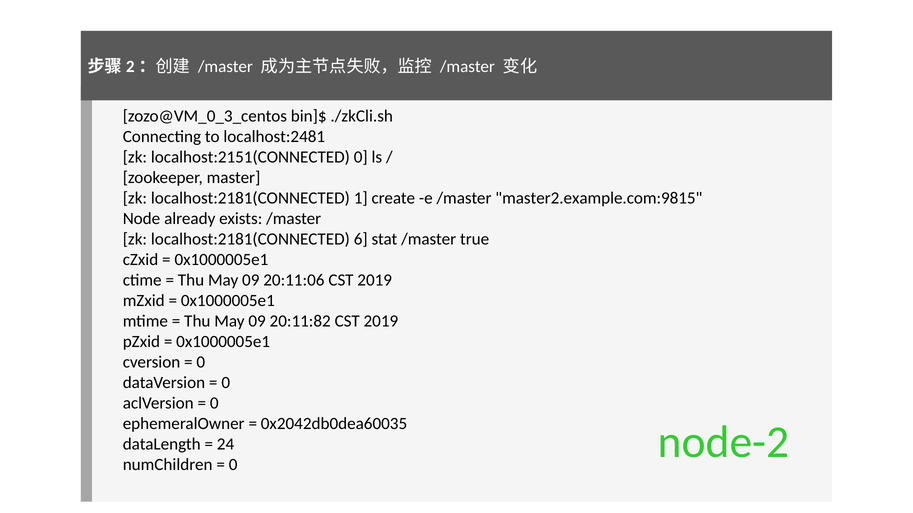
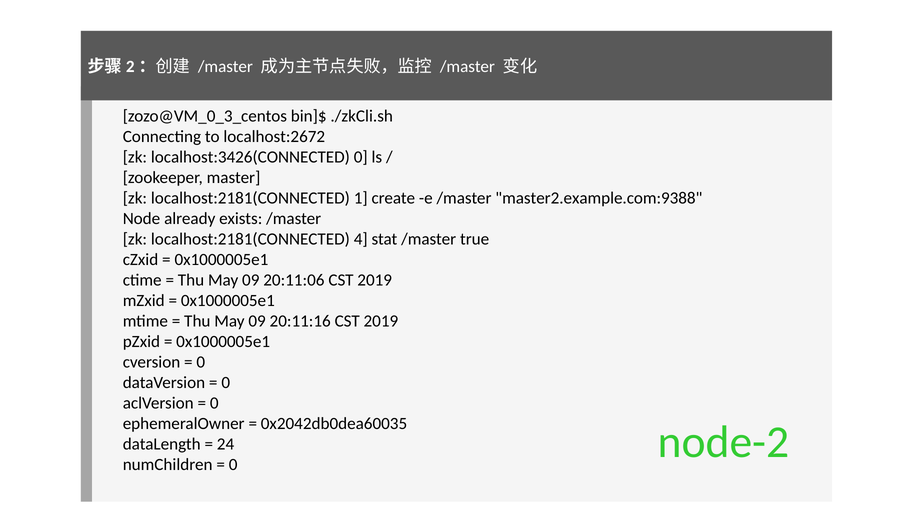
localhost:2481: localhost:2481 -> localhost:2672
localhost:2151(CONNECTED: localhost:2151(CONNECTED -> localhost:3426(CONNECTED
master2.example.com:9815: master2.example.com:9815 -> master2.example.com:9388
6: 6 -> 4
20:11:82: 20:11:82 -> 20:11:16
